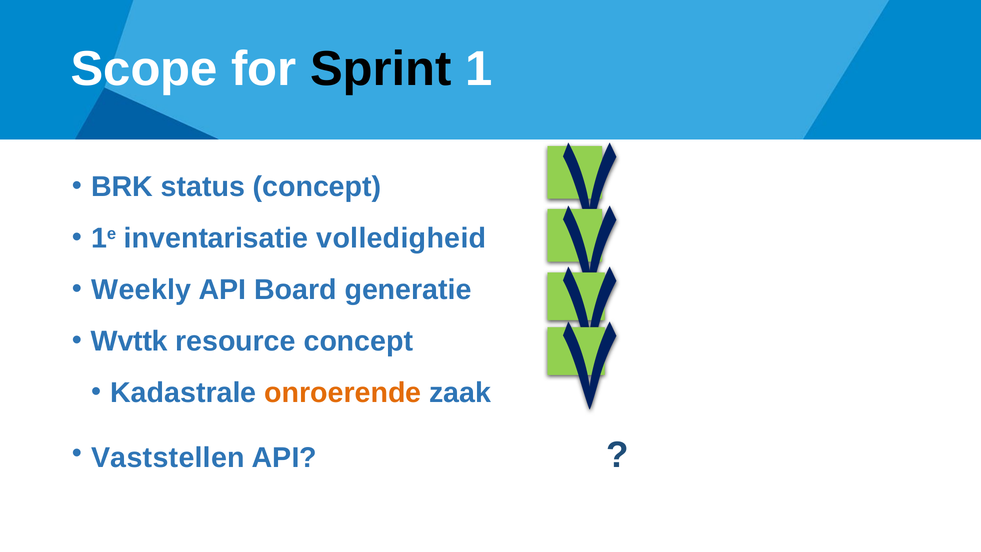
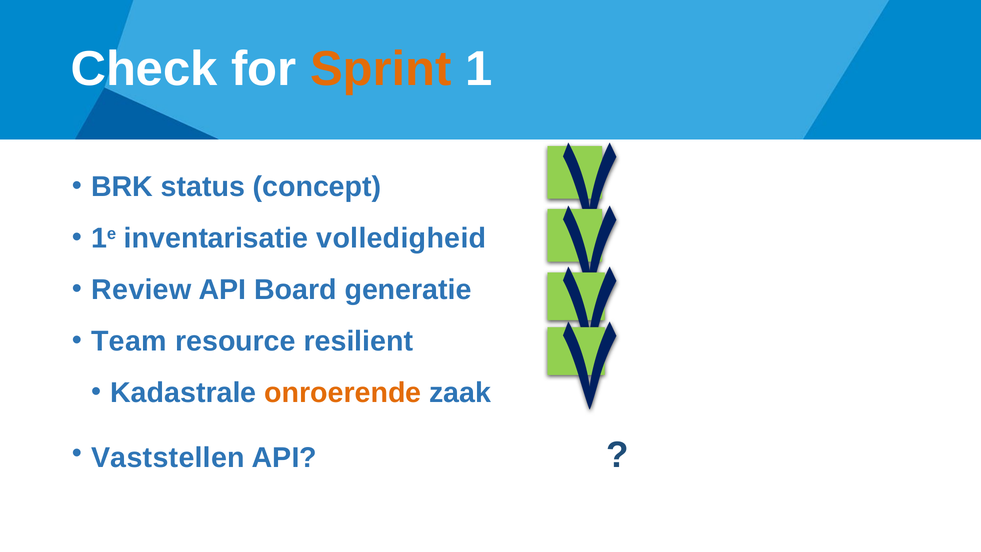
Scope: Scope -> Check
Sprint colour: black -> orange
Weekly: Weekly -> Review
Wvttk: Wvttk -> Team
resource concept: concept -> resilient
